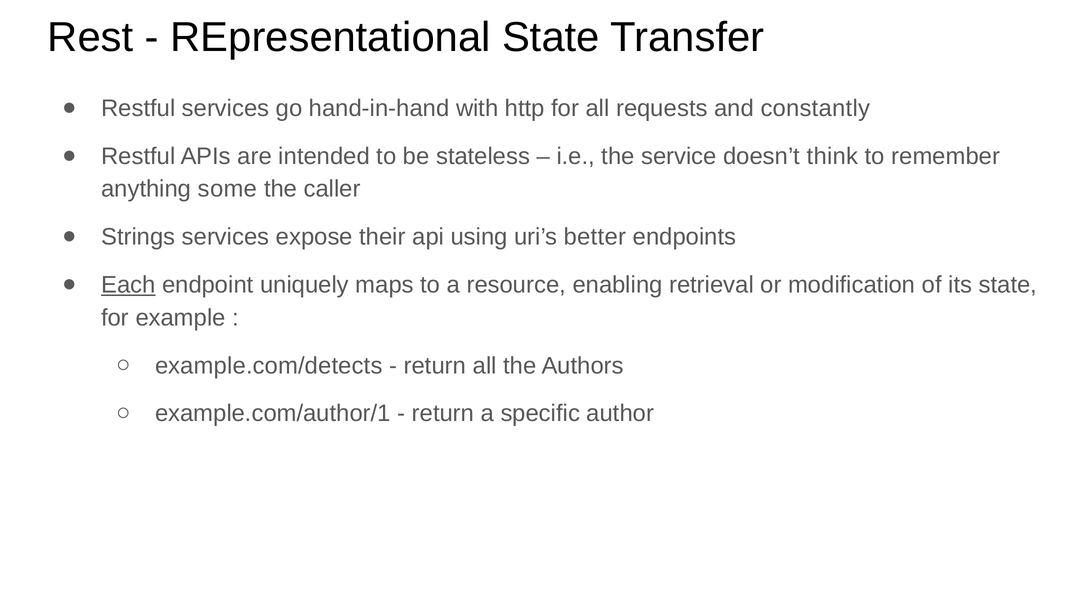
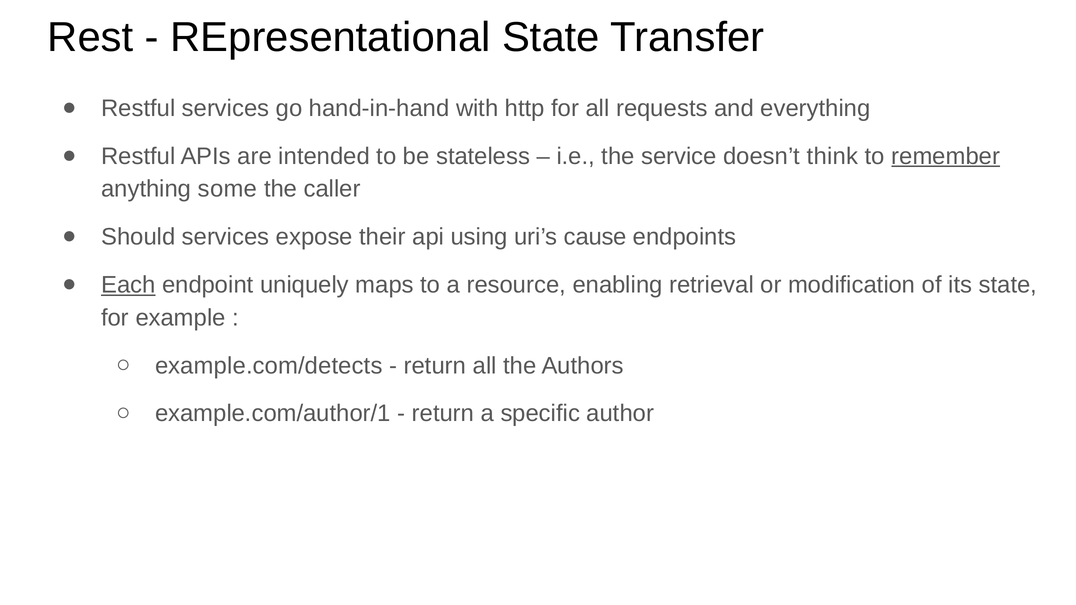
constantly: constantly -> everything
remember underline: none -> present
Strings: Strings -> Should
better: better -> cause
